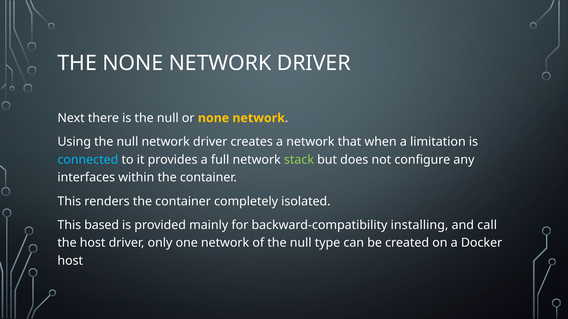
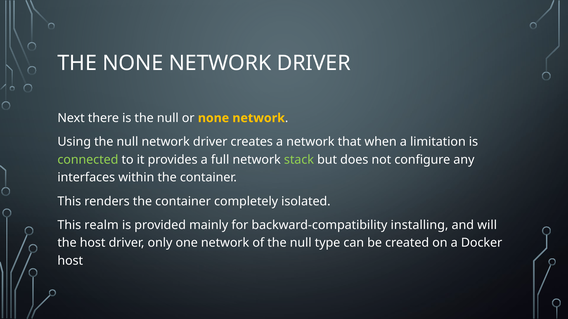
connected colour: light blue -> light green
based: based -> realm
call: call -> will
